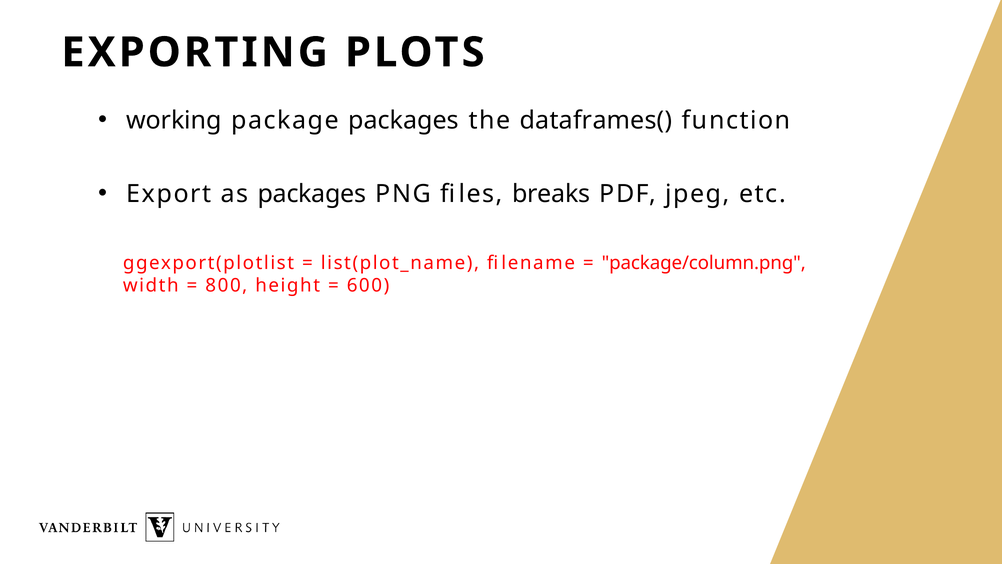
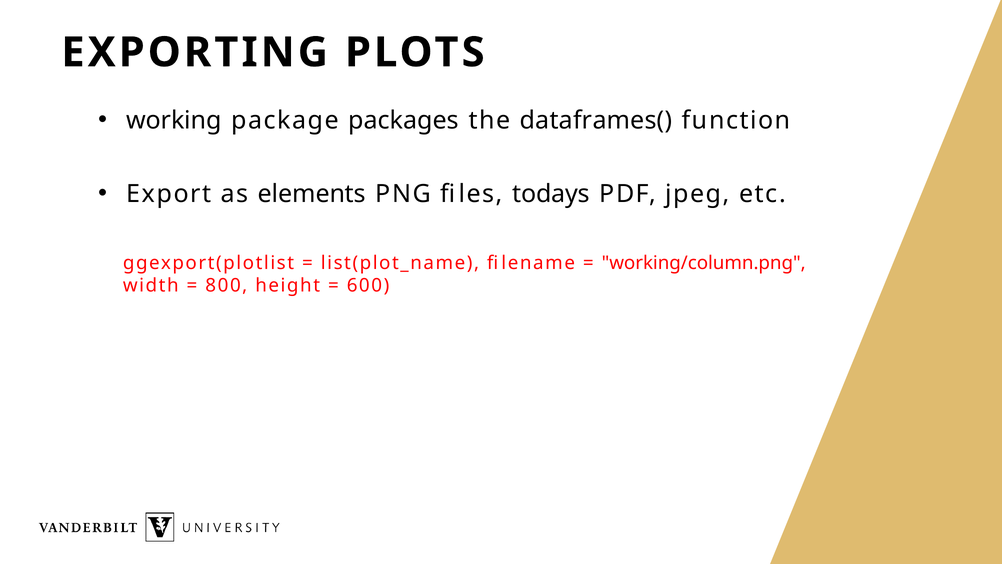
as packages: packages -> elements
breaks: breaks -> todays
package/column.png: package/column.png -> working/column.png
